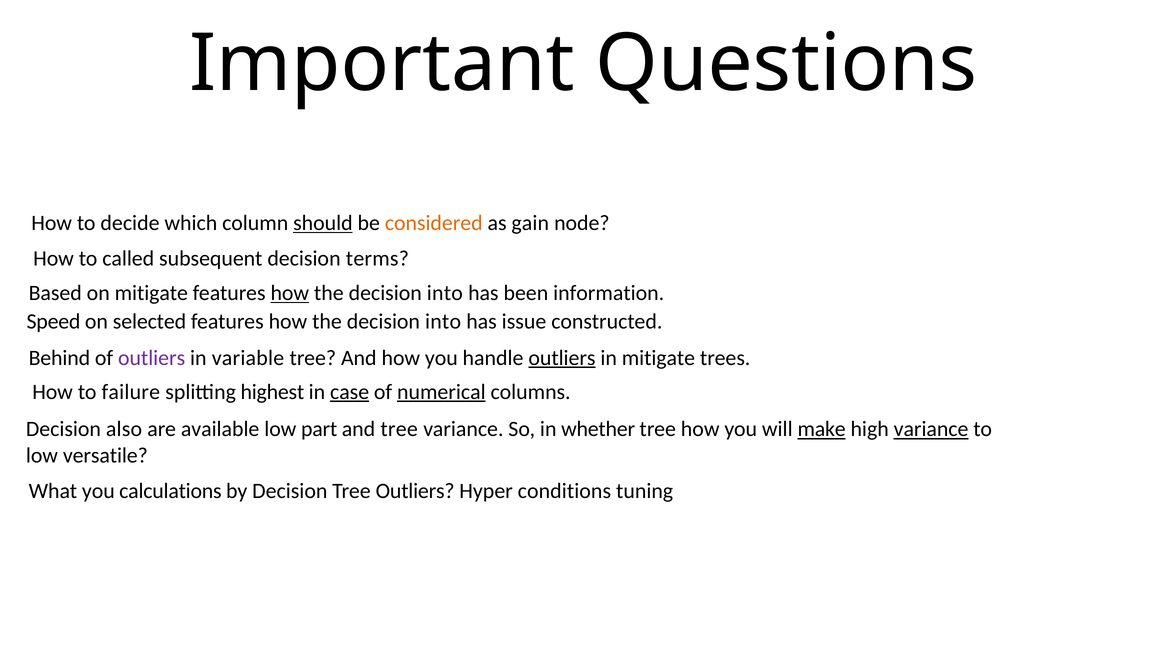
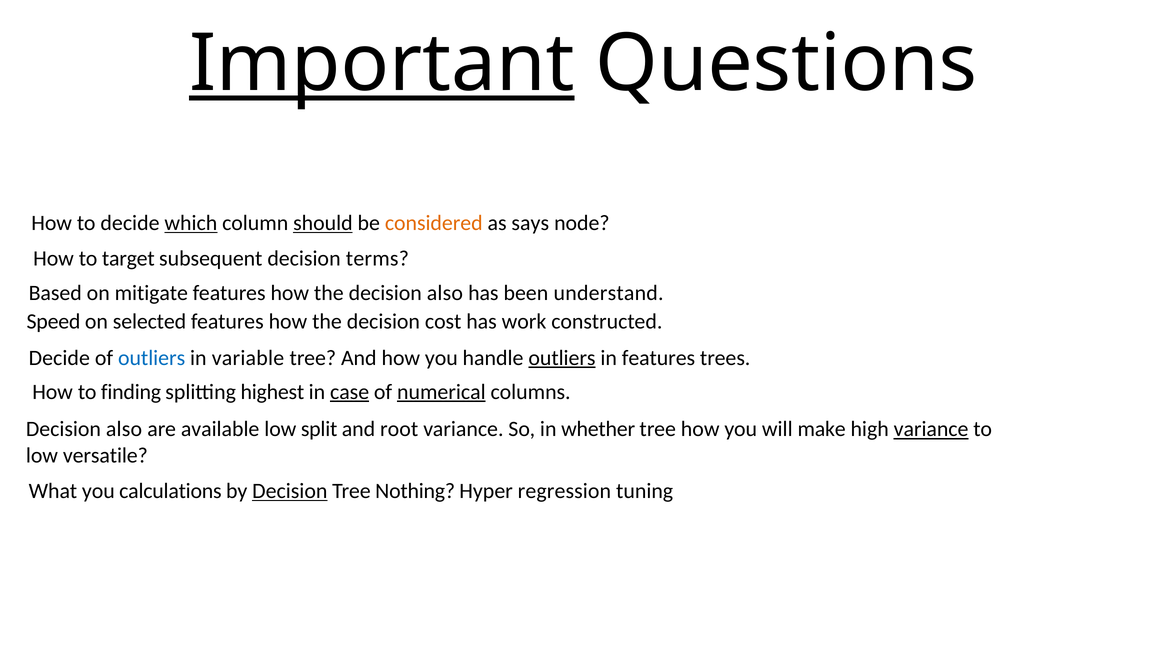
Important underline: none -> present
which underline: none -> present
gain: gain -> says
called: called -> target
how at (290, 293) underline: present -> none
into at (445, 293): into -> also
information: information -> understand
into at (443, 321): into -> cost
issue: issue -> work
Behind at (59, 357): Behind -> Decide
outliers at (152, 357) colour: purple -> blue
in mitigate: mitigate -> features
failure: failure -> finding
part: part -> split
and tree: tree -> root
make underline: present -> none
Decision at (290, 491) underline: none -> present
Tree Outliers: Outliers -> Nothing
conditions: conditions -> regression
